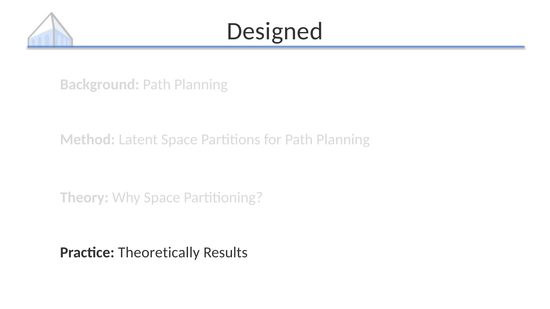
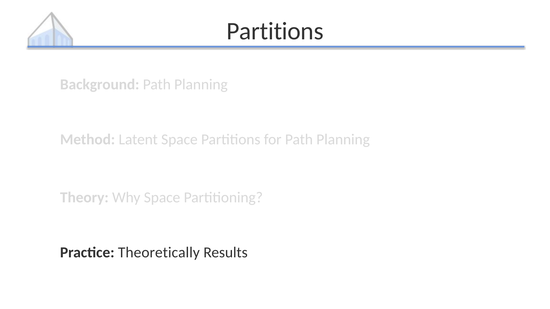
Designed at (275, 31): Designed -> Partitions
